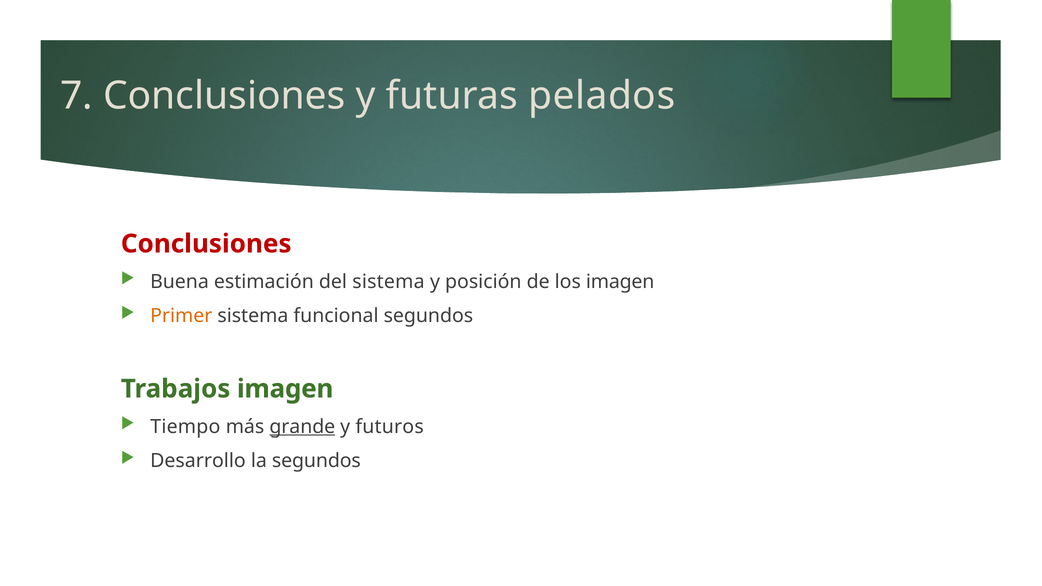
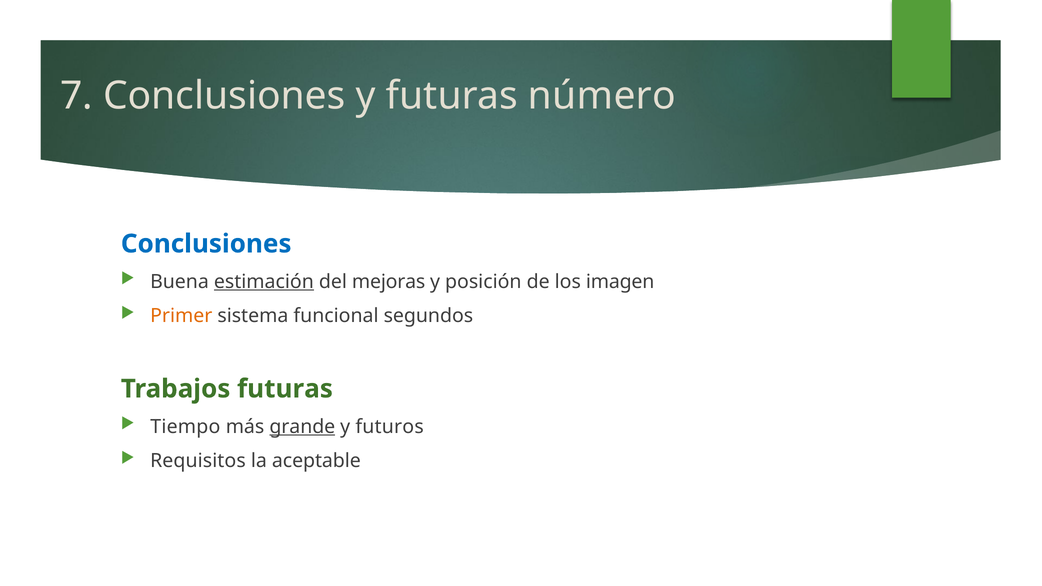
pelados: pelados -> número
Conclusiones at (206, 244) colour: red -> blue
estimación underline: none -> present
del sistema: sistema -> mejoras
Trabajos imagen: imagen -> futuras
Desarrollo: Desarrollo -> Requisitos
la segundos: segundos -> aceptable
